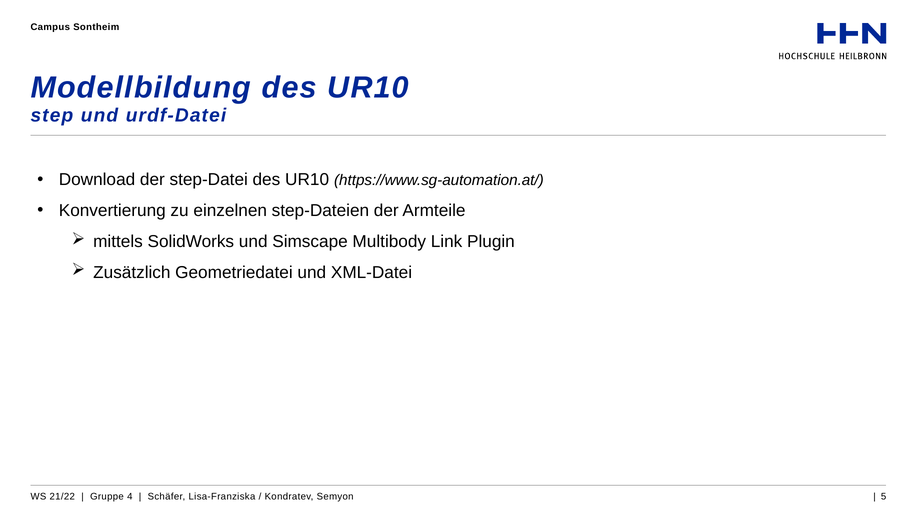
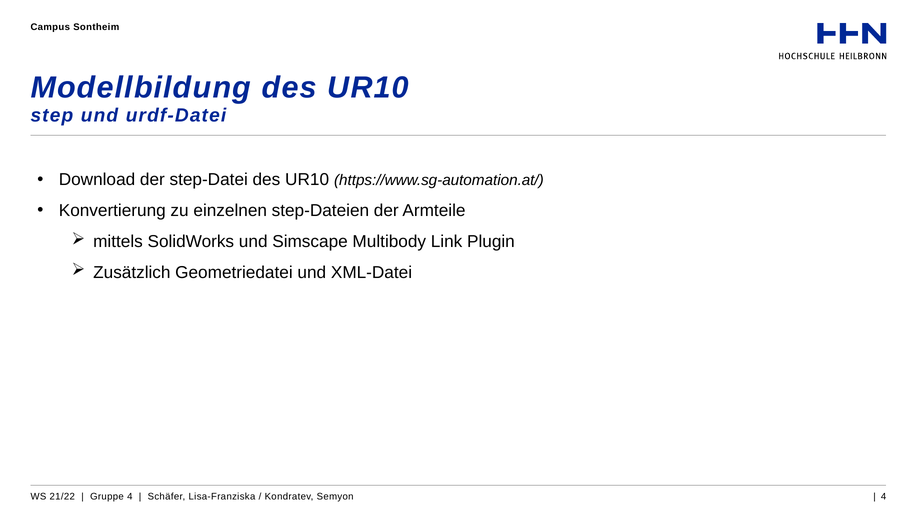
5 at (884, 496): 5 -> 4
